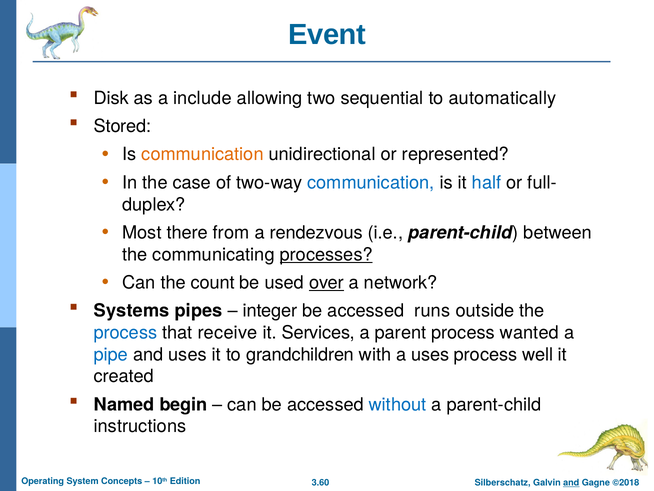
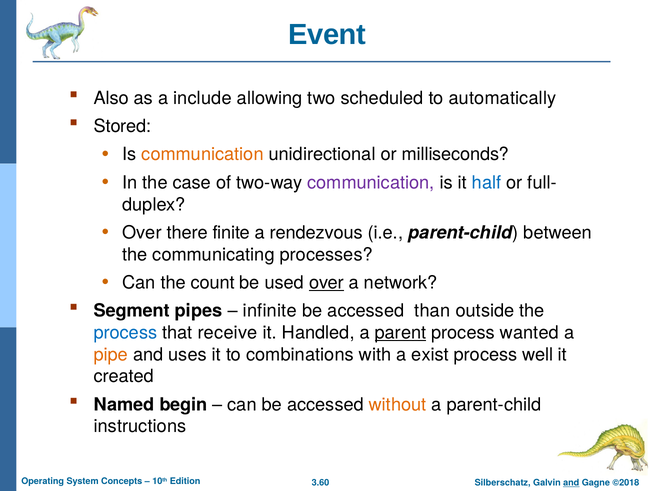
Disk: Disk -> Also
sequential: sequential -> scheduled
represented: represented -> milliseconds
communication at (371, 183) colour: blue -> purple
Most at (142, 232): Most -> Over
from: from -> finite
processes underline: present -> none
Systems: Systems -> Segment
integer: integer -> infinite
runs: runs -> than
Services: Services -> Handled
parent underline: none -> present
pipe colour: blue -> orange
grandchildren: grandchildren -> combinations
a uses: uses -> exist
without colour: blue -> orange
